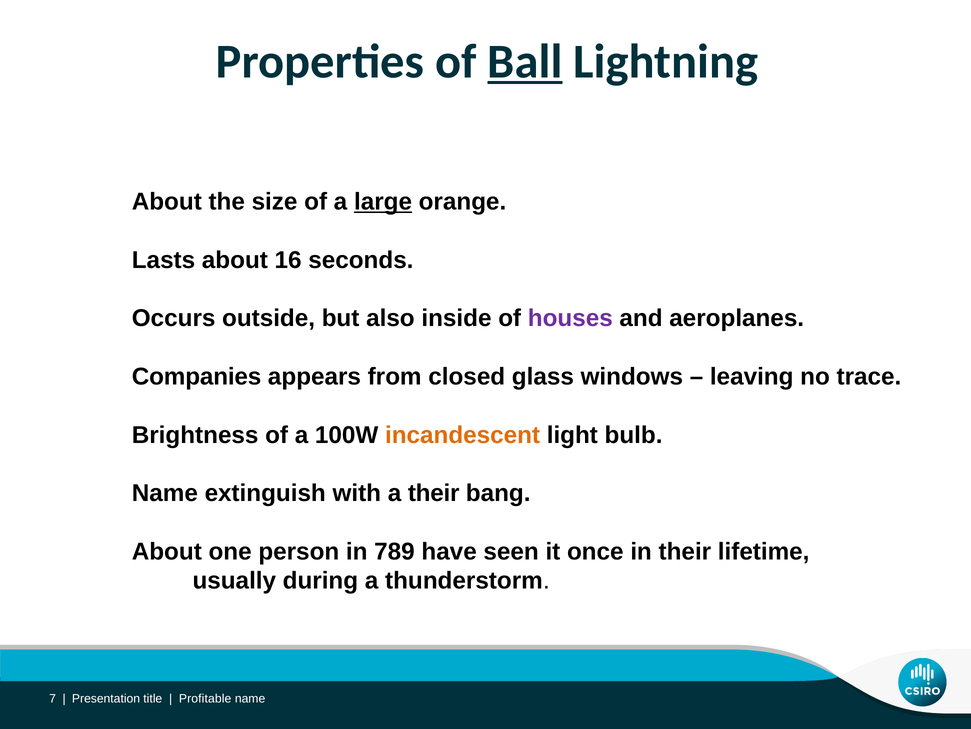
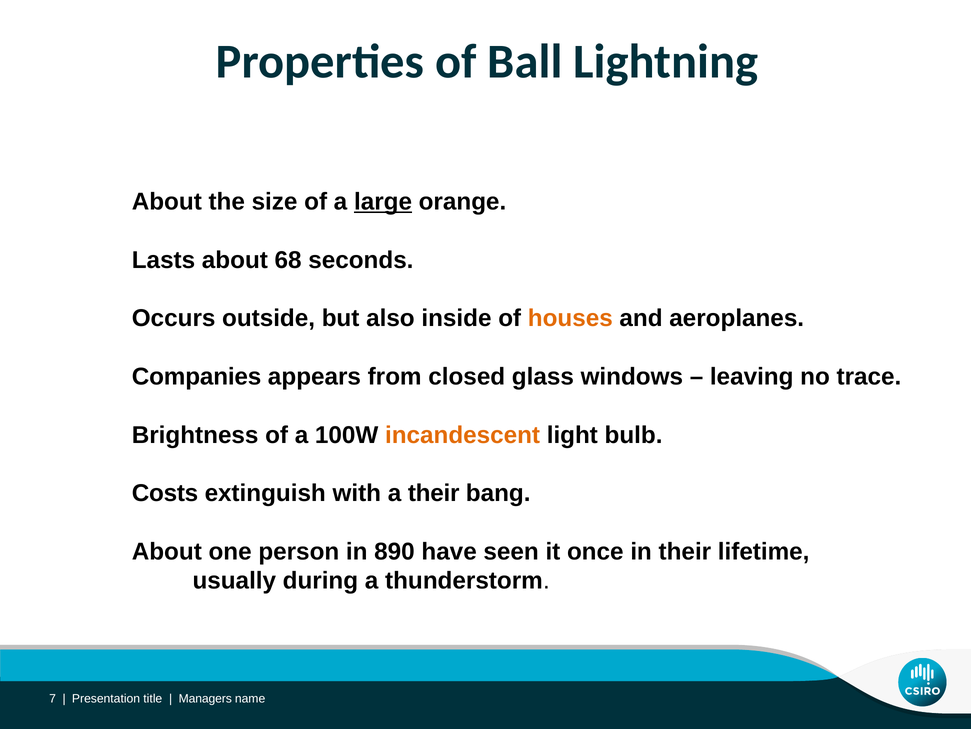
Ball underline: present -> none
16: 16 -> 68
houses colour: purple -> orange
Name at (165, 493): Name -> Costs
789: 789 -> 890
Profitable: Profitable -> Managers
